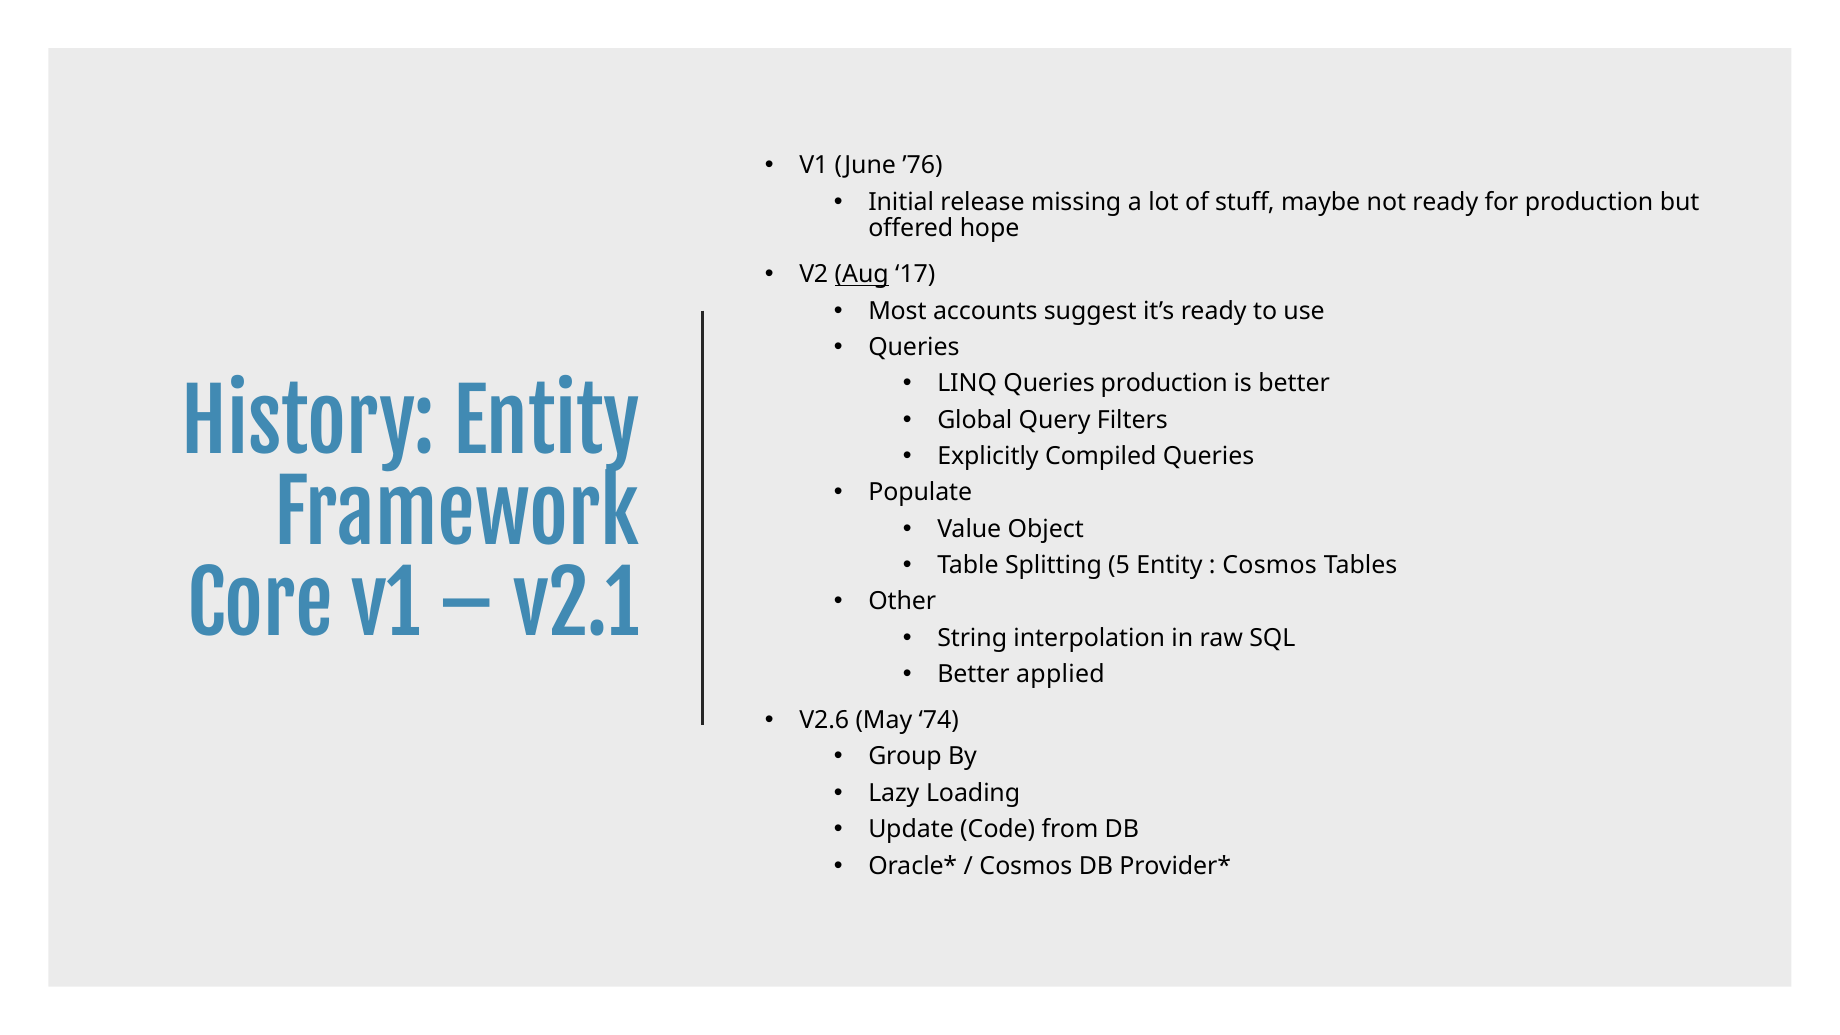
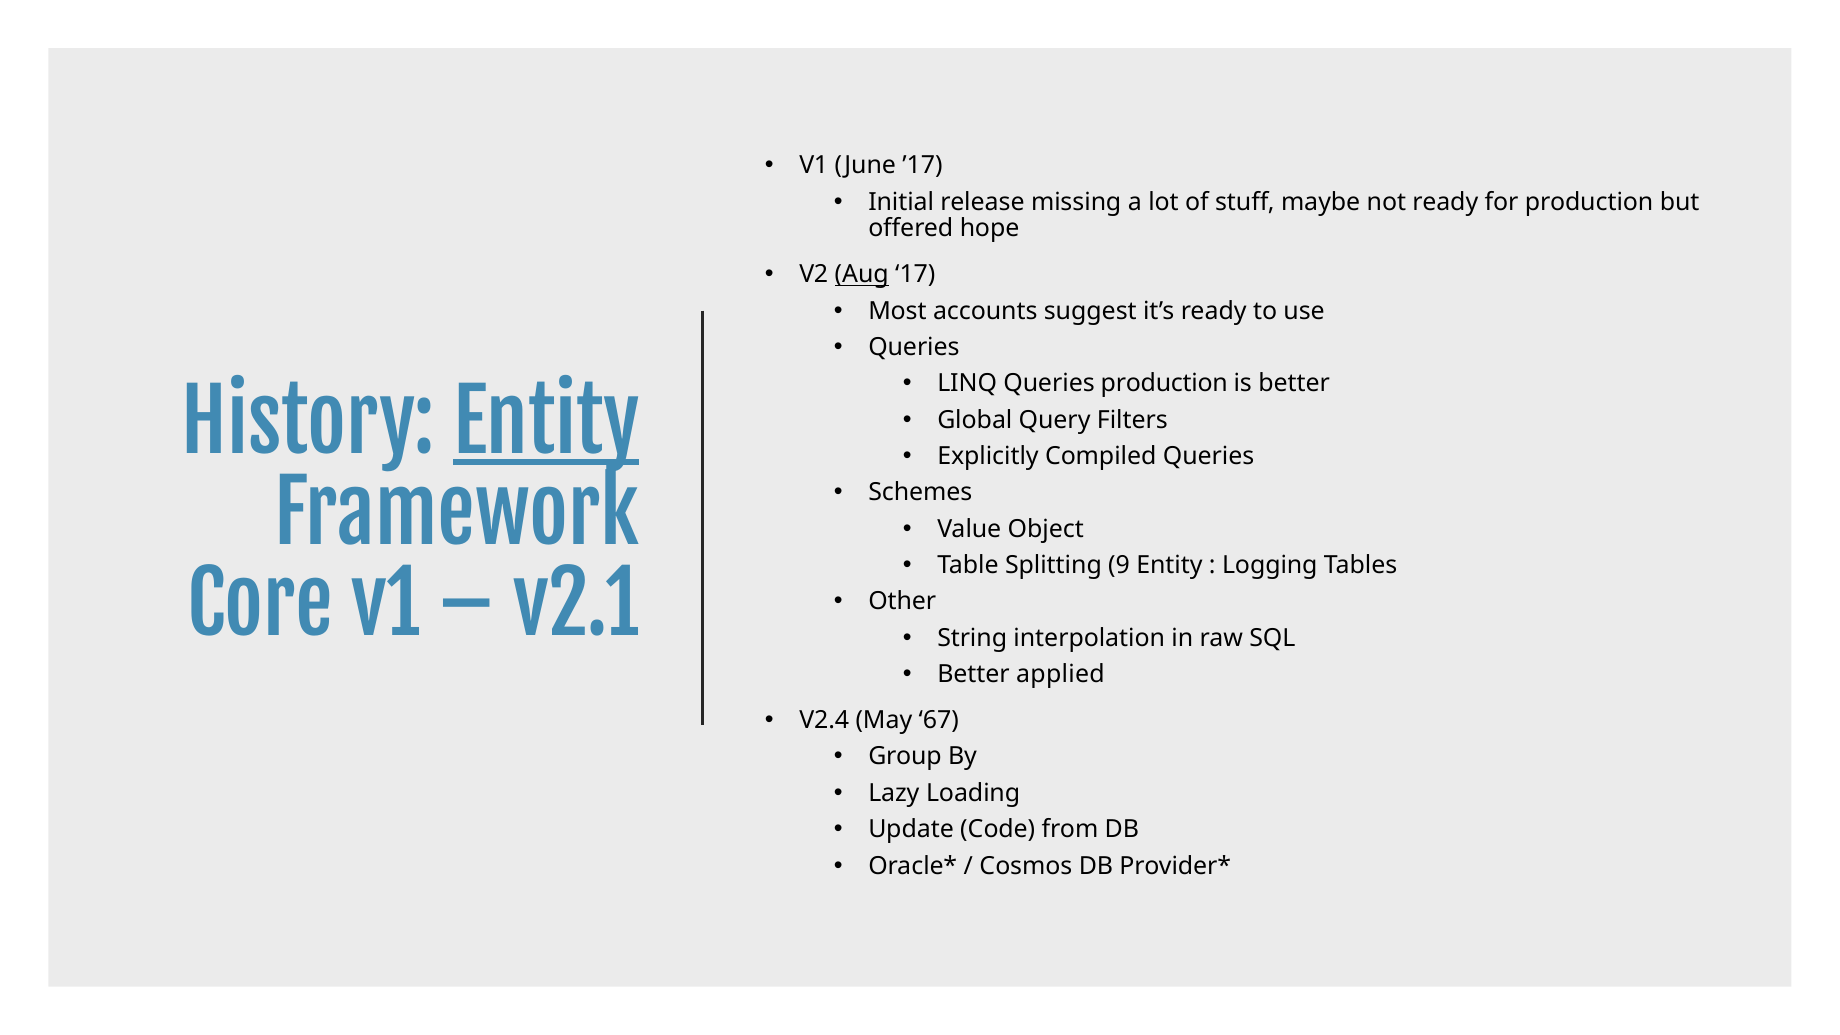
’76: ’76 -> ’17
Entity at (546, 426) underline: none -> present
Populate: Populate -> Schemes
5: 5 -> 9
Cosmos at (1270, 565): Cosmos -> Logging
V2.6: V2.6 -> V2.4
74: 74 -> 67
